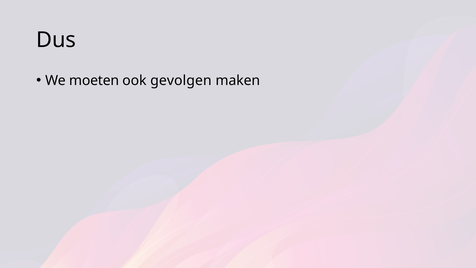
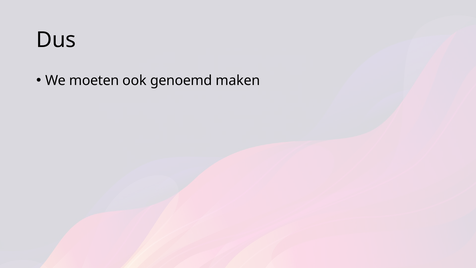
gevolgen: gevolgen -> genoemd
